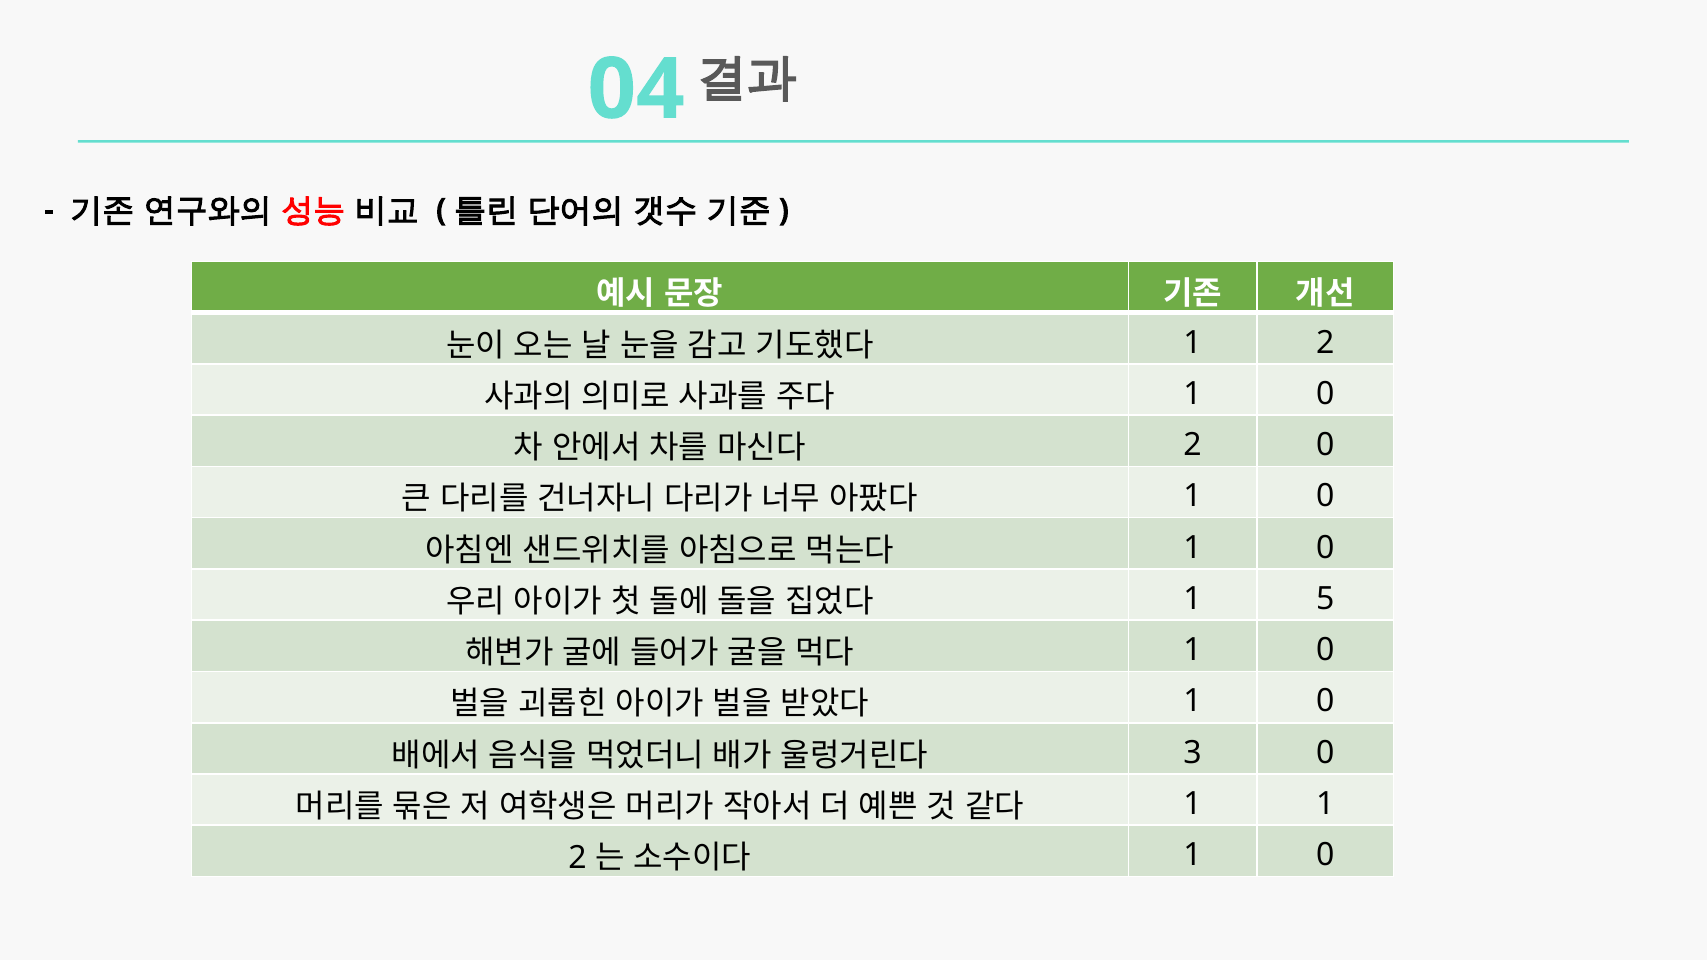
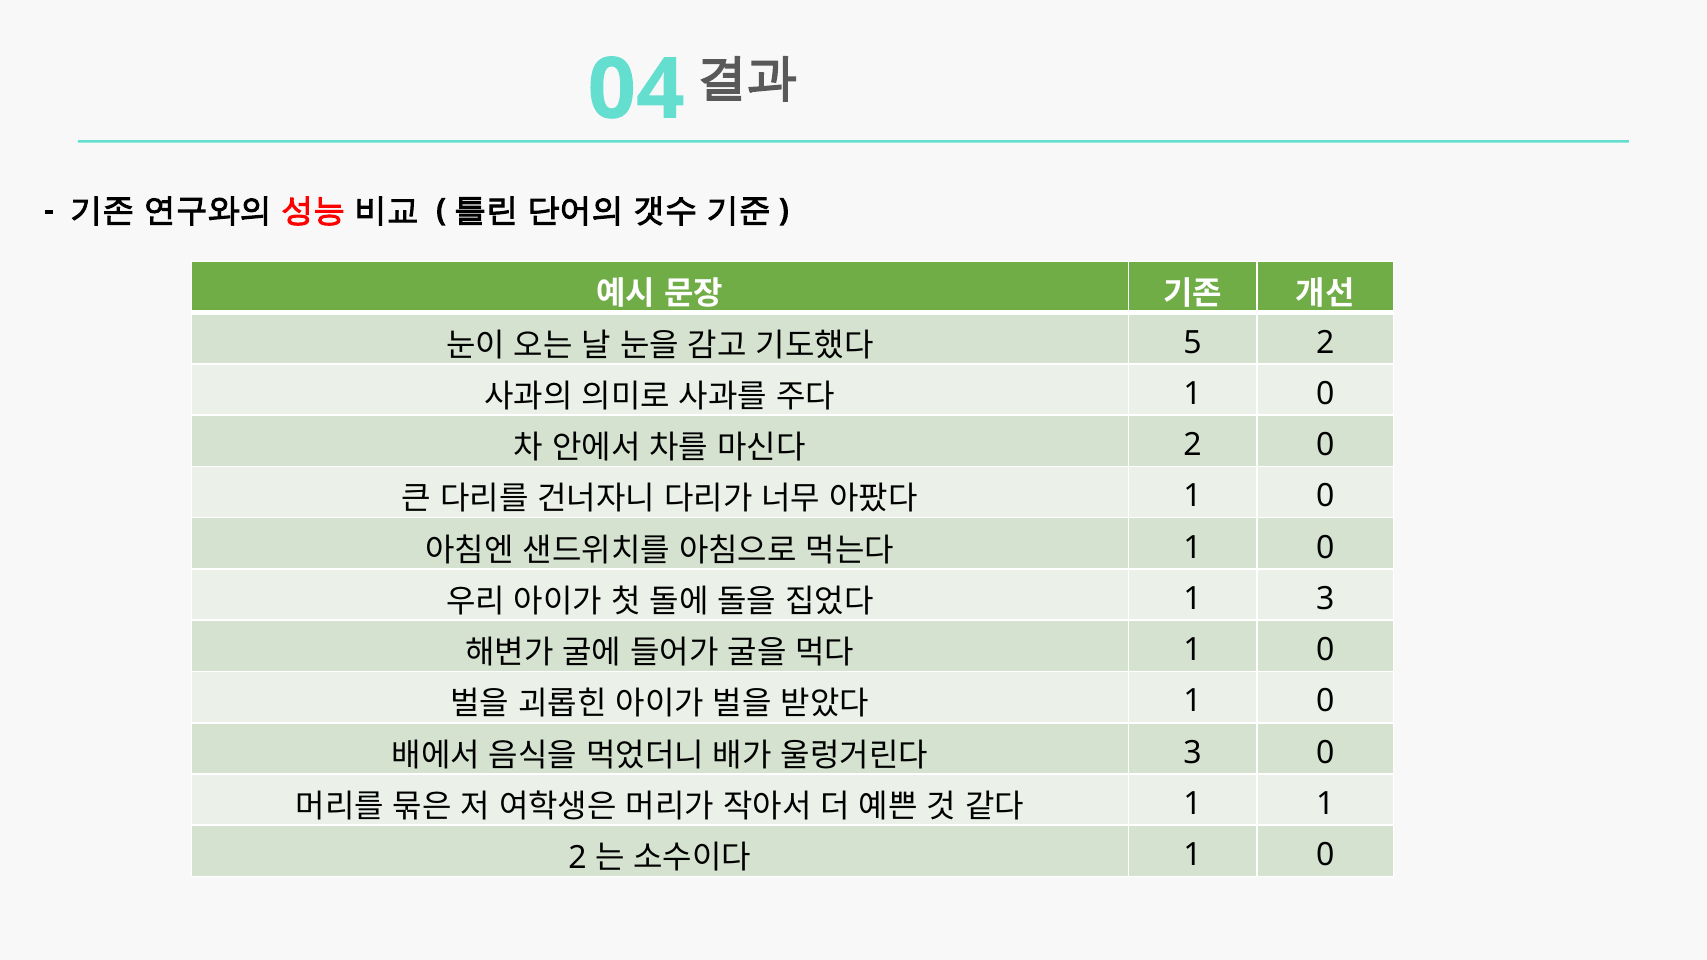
1 at (1193, 343): 1 -> 5
1 5: 5 -> 3
